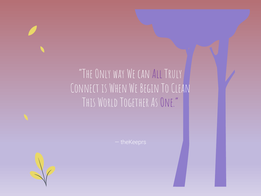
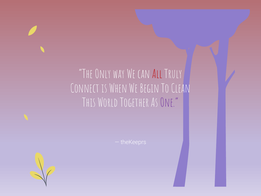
All colour: purple -> red
